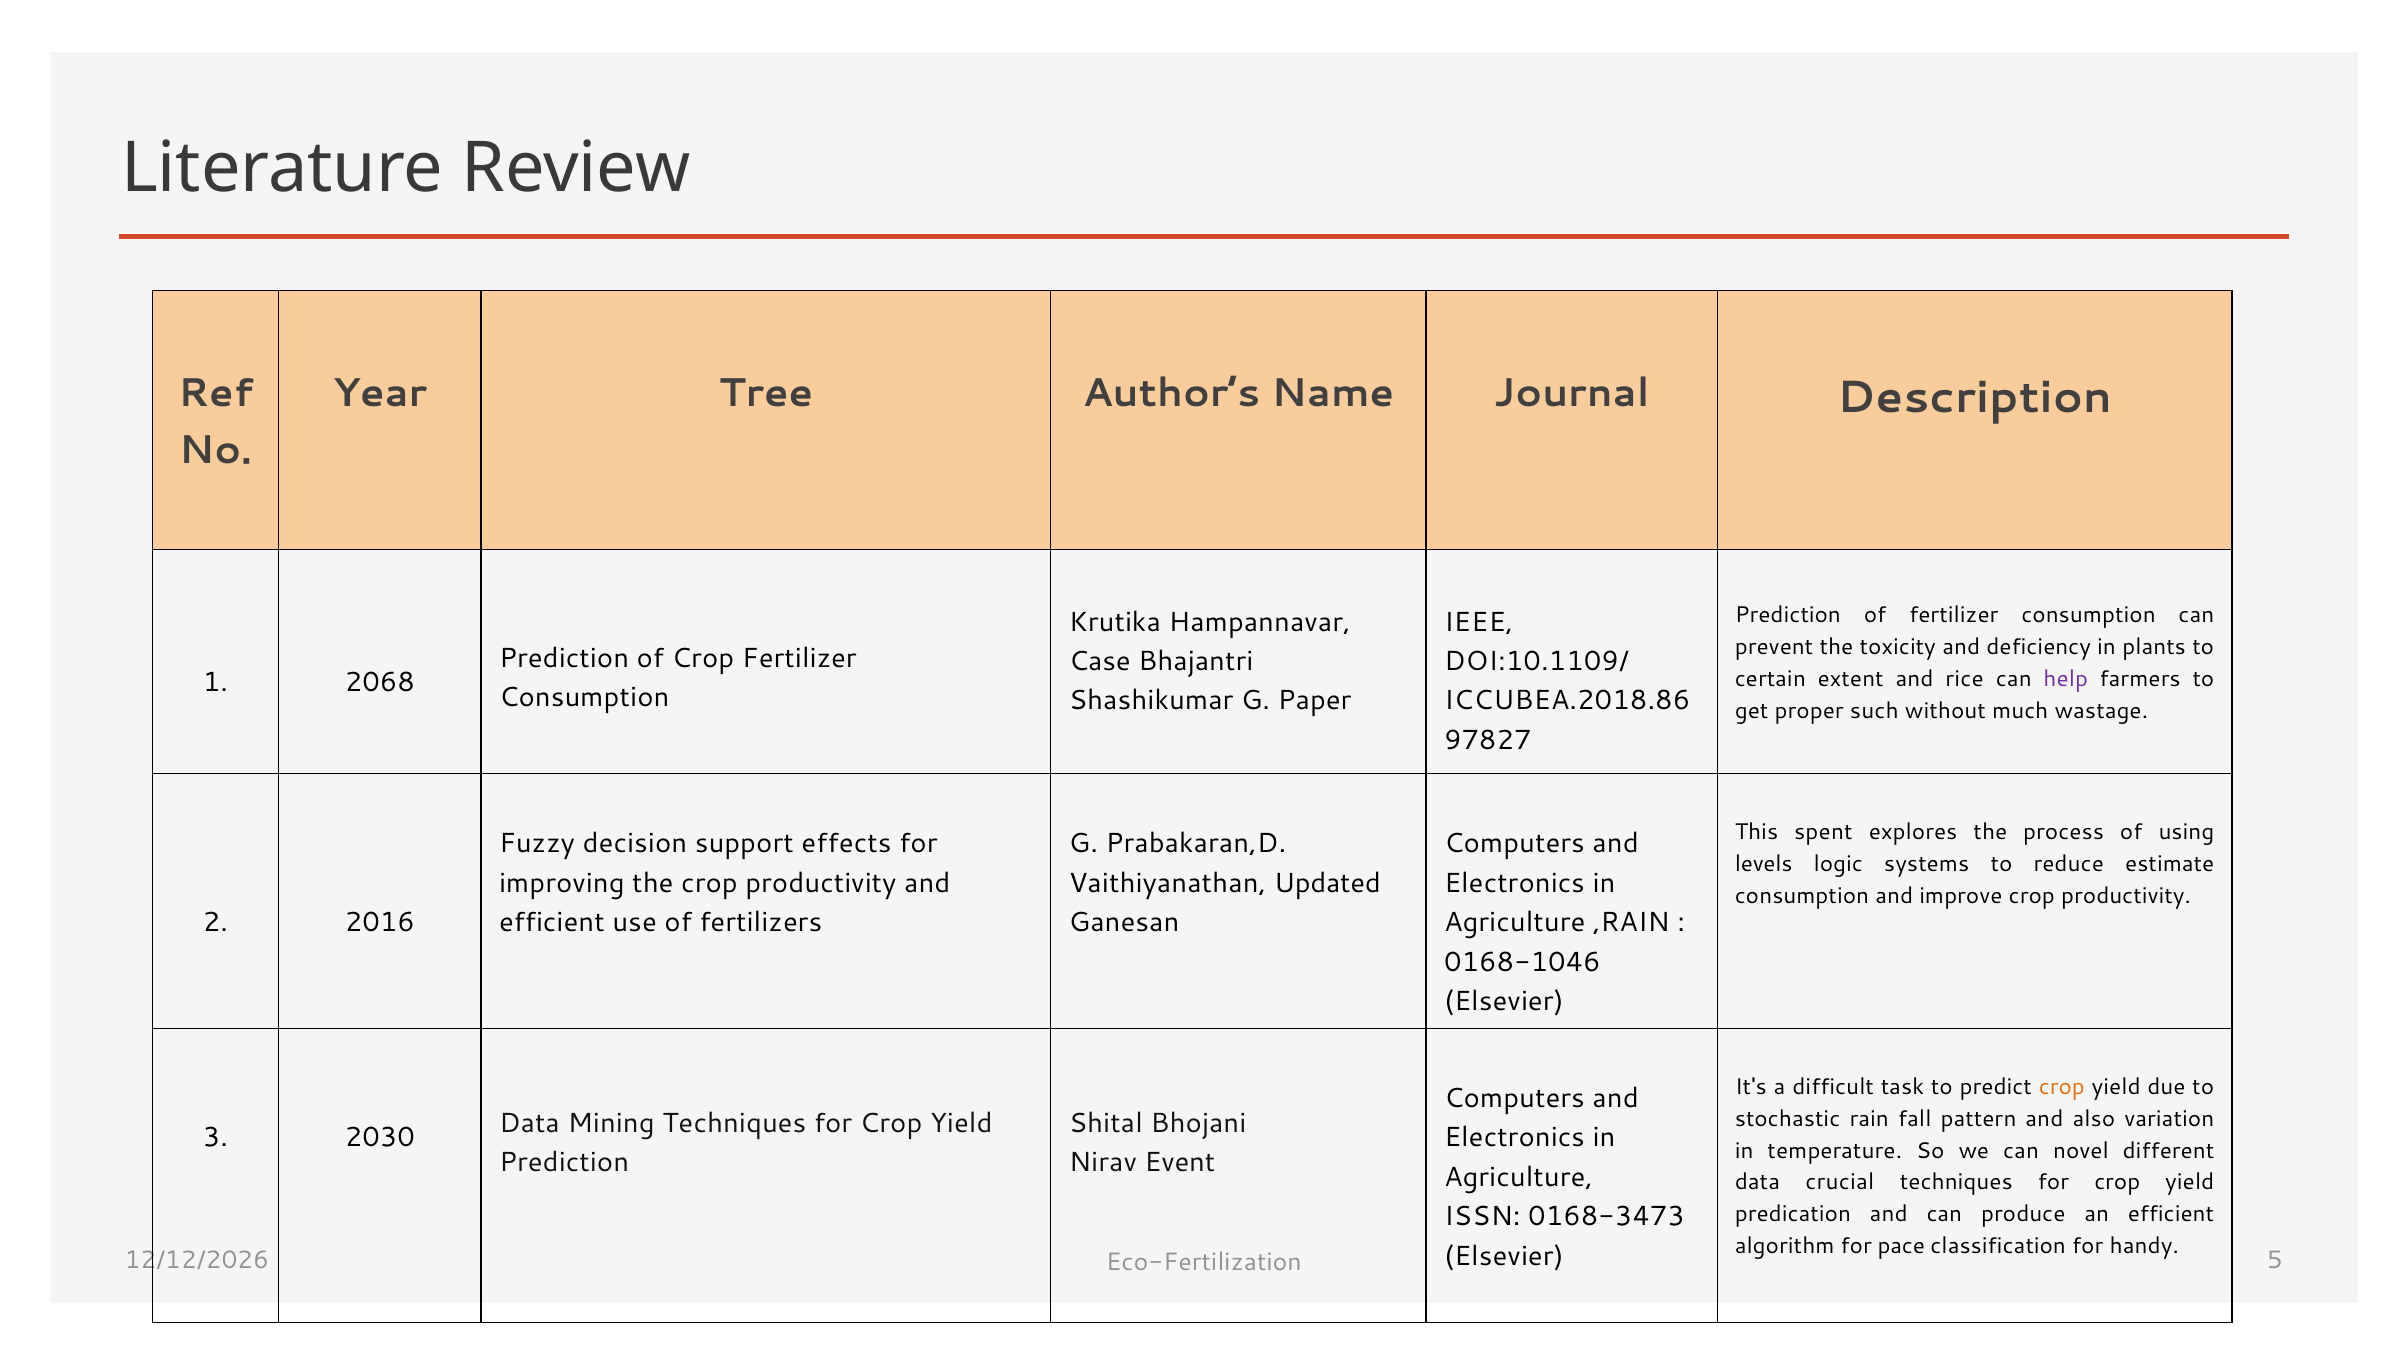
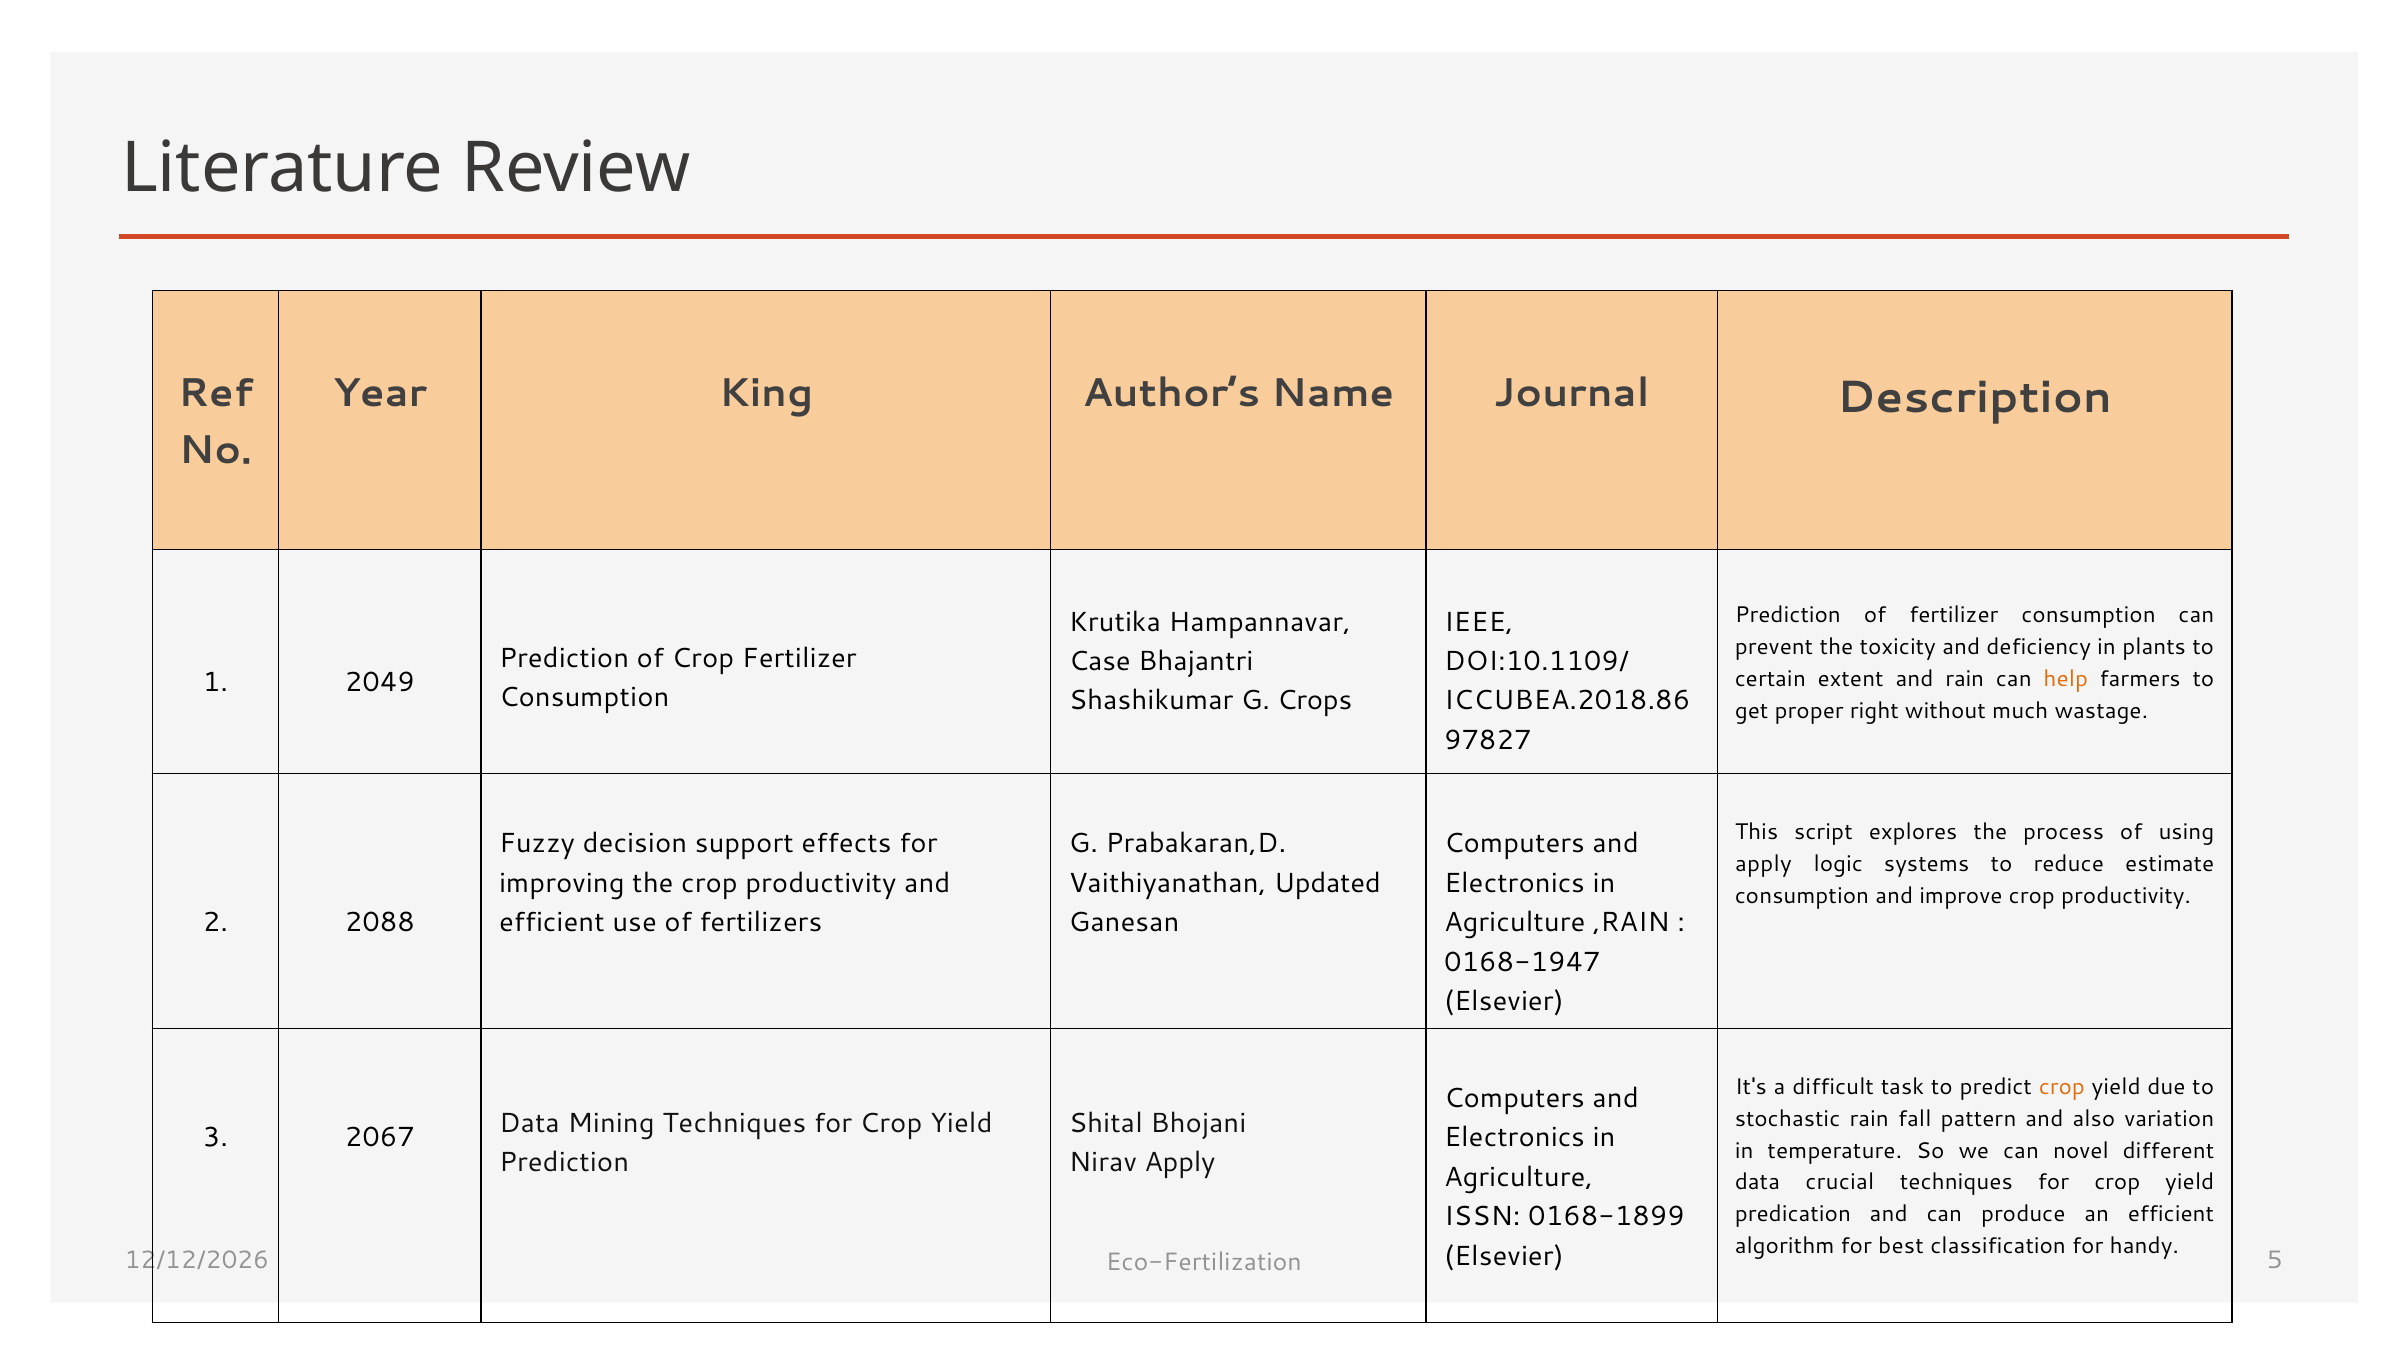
Tree: Tree -> King
and rice: rice -> rain
help colour: purple -> orange
2068: 2068 -> 2049
Paper: Paper -> Crops
such: such -> right
spent: spent -> script
levels at (1764, 864): levels -> apply
2016: 2016 -> 2088
0168-1046: 0168-1046 -> 0168-1947
2030: 2030 -> 2067
Nirav Event: Event -> Apply
0168-3473: 0168-3473 -> 0168-1899
pace: pace -> best
